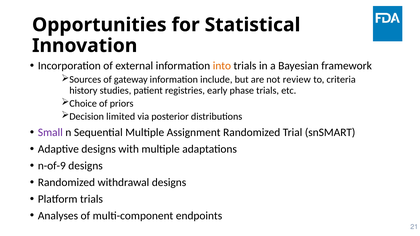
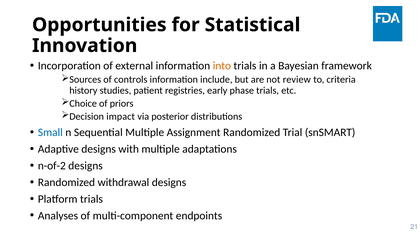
gateway: gateway -> controls
limited: limited -> impact
Small colour: purple -> blue
n-of-9: n-of-9 -> n-of-2
